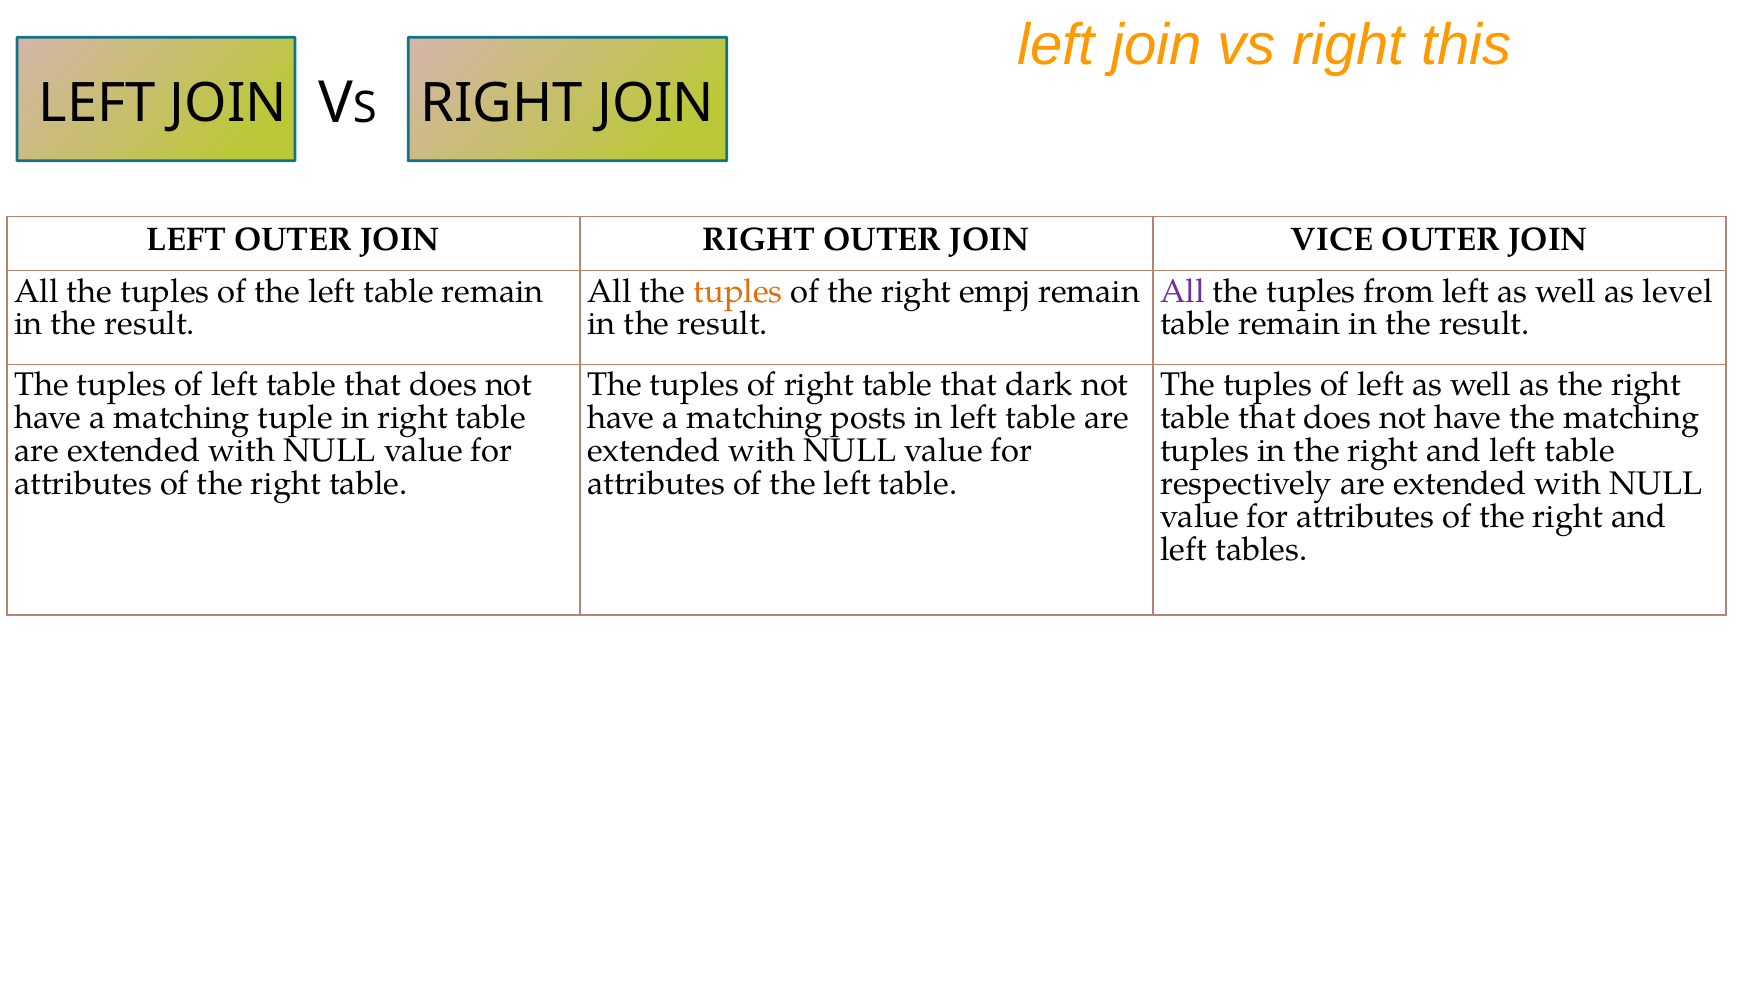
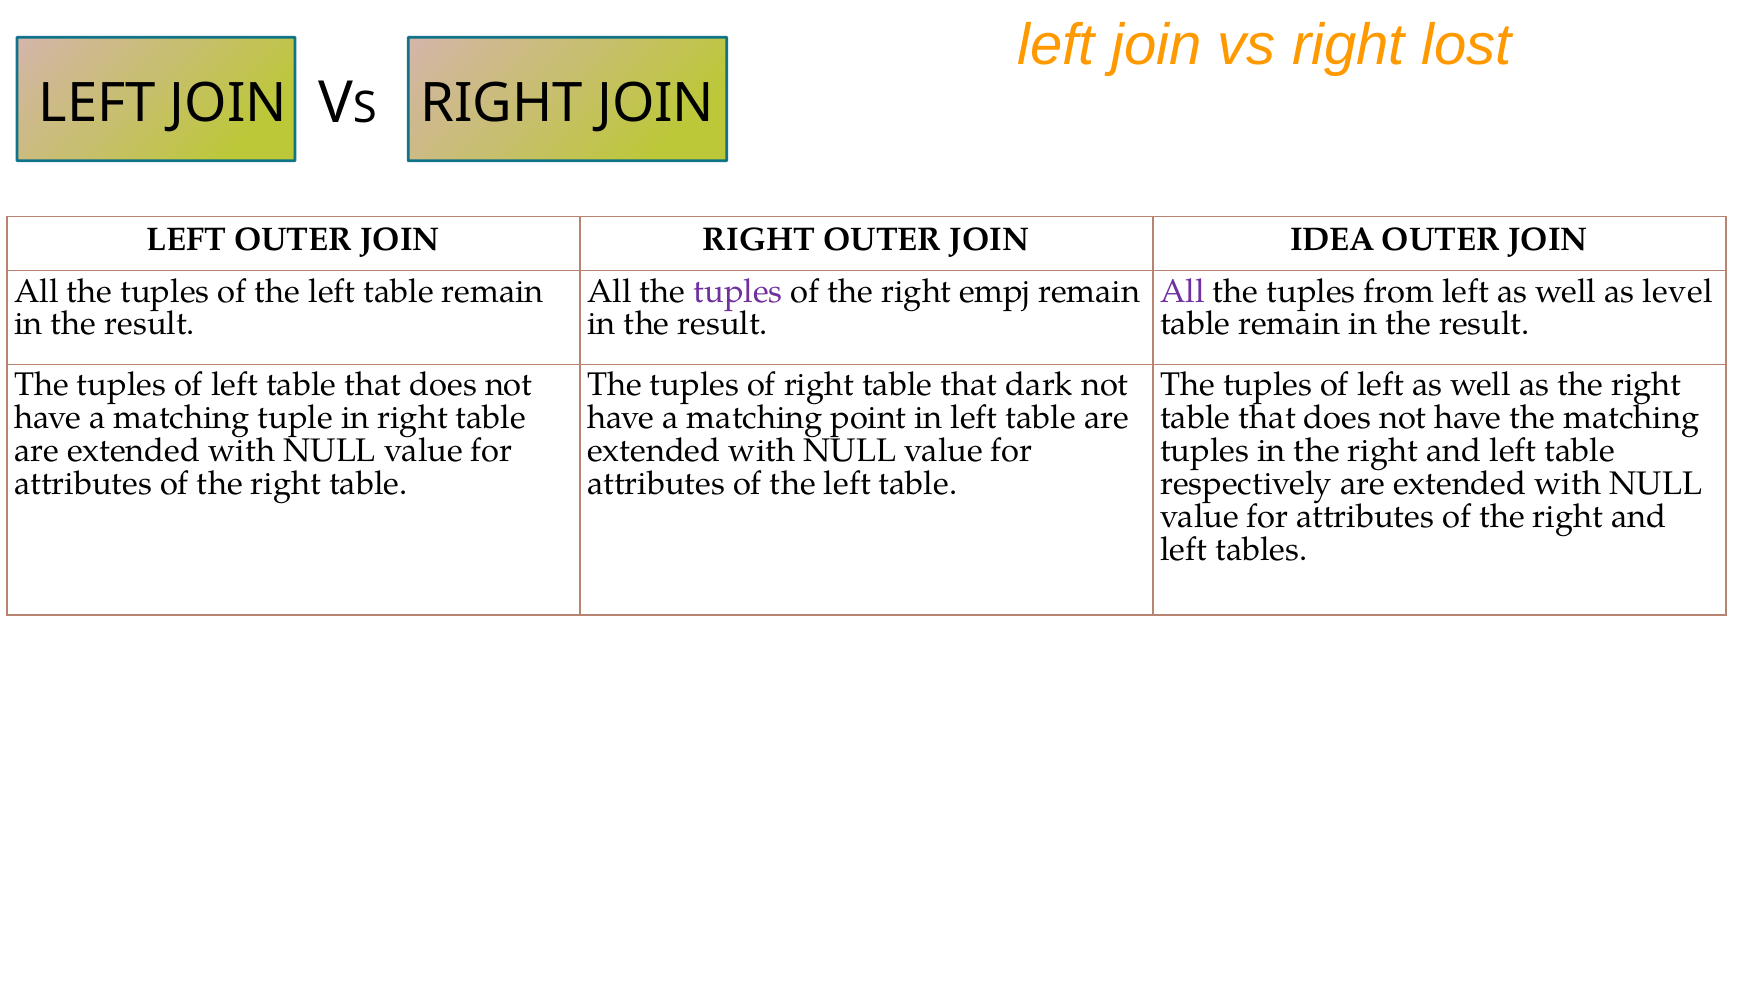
this: this -> lost
VICE: VICE -> IDEA
tuples at (738, 291) colour: orange -> purple
posts: posts -> point
